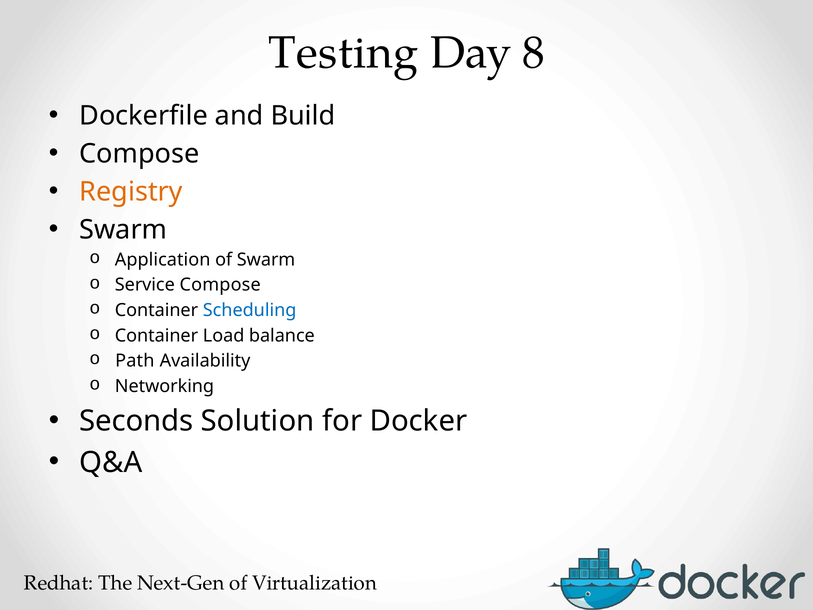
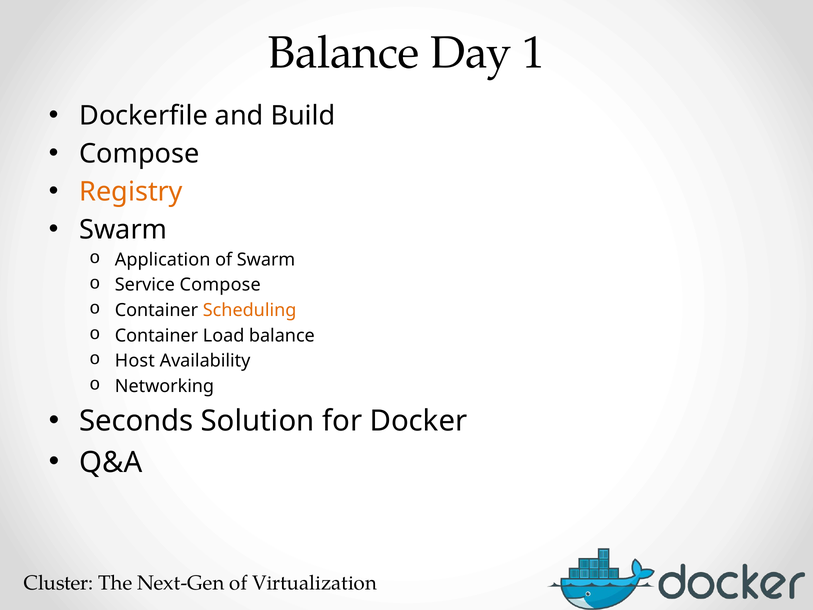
Testing at (343, 53): Testing -> Balance
8: 8 -> 1
Scheduling colour: blue -> orange
Path: Path -> Host
Redhat: Redhat -> Cluster
